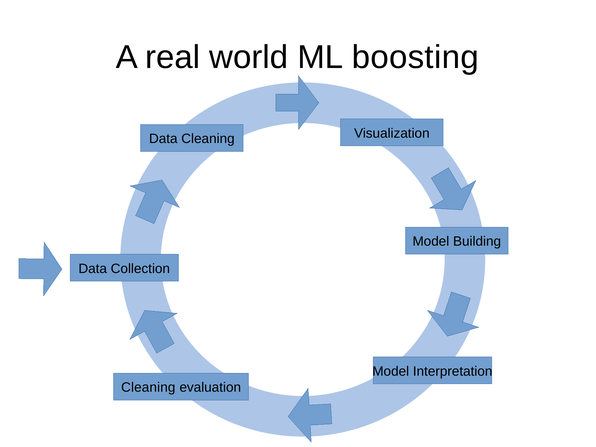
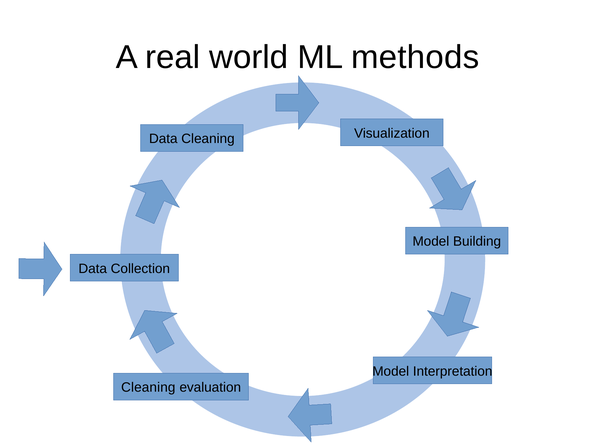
boosting: boosting -> methods
